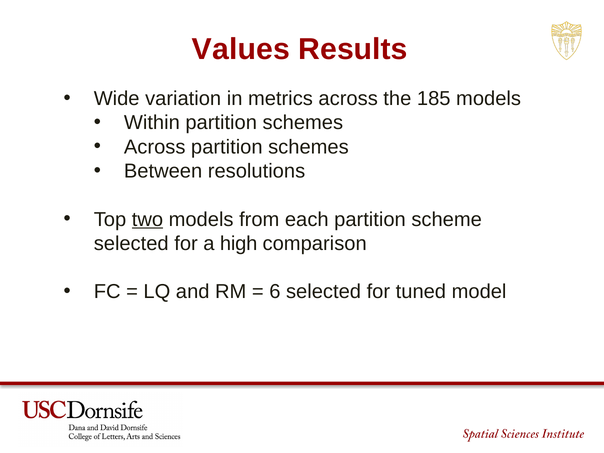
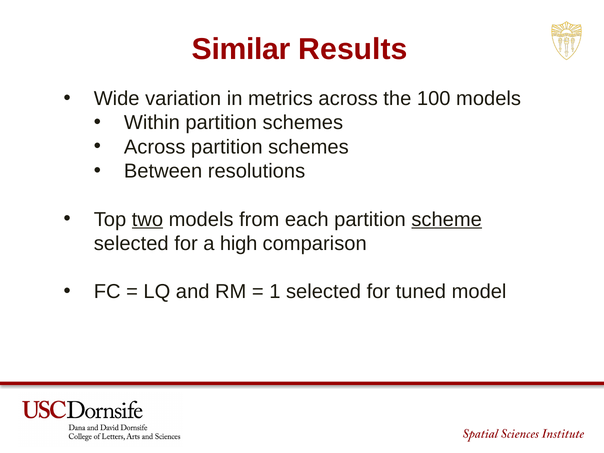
Values: Values -> Similar
185: 185 -> 100
scheme underline: none -> present
6: 6 -> 1
